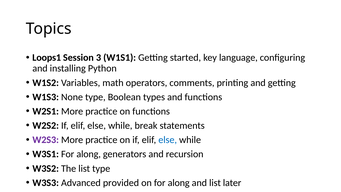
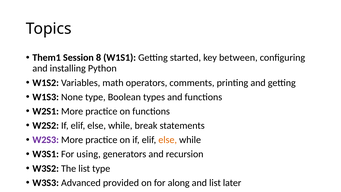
Loops1: Loops1 -> Them1
3: 3 -> 8
language: language -> between
else at (168, 140) colour: blue -> orange
W3S1 For along: along -> using
